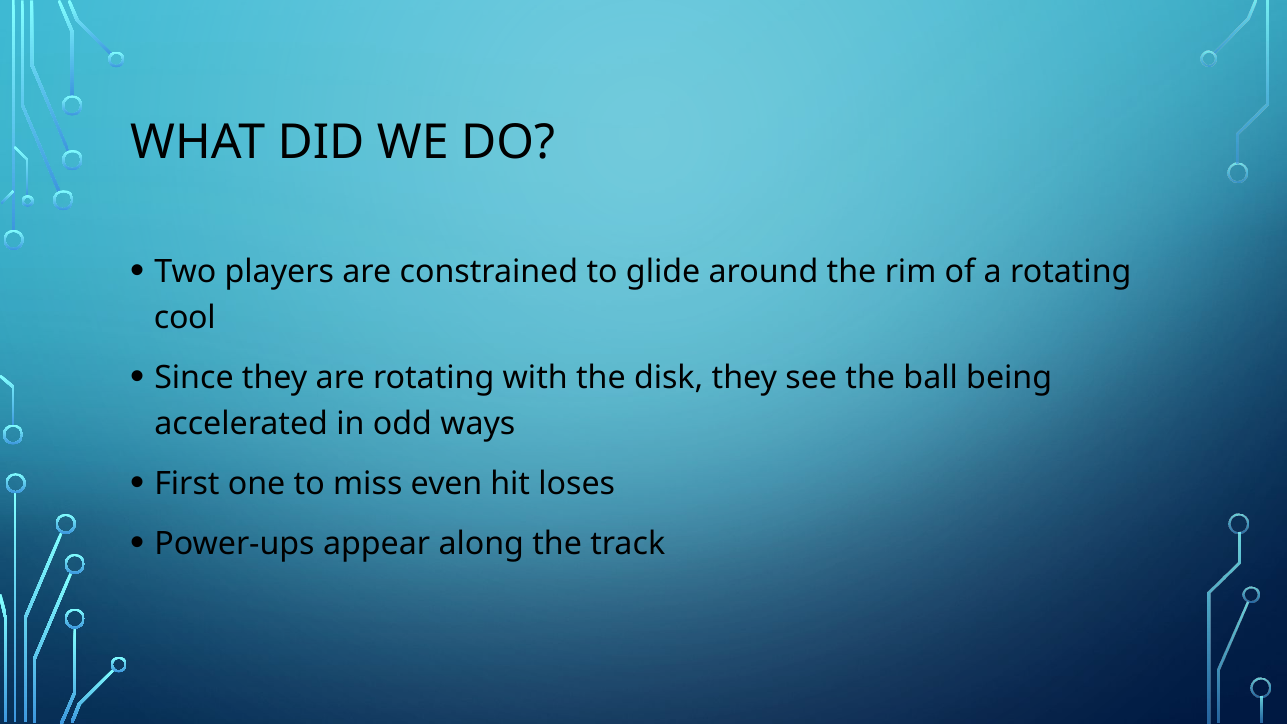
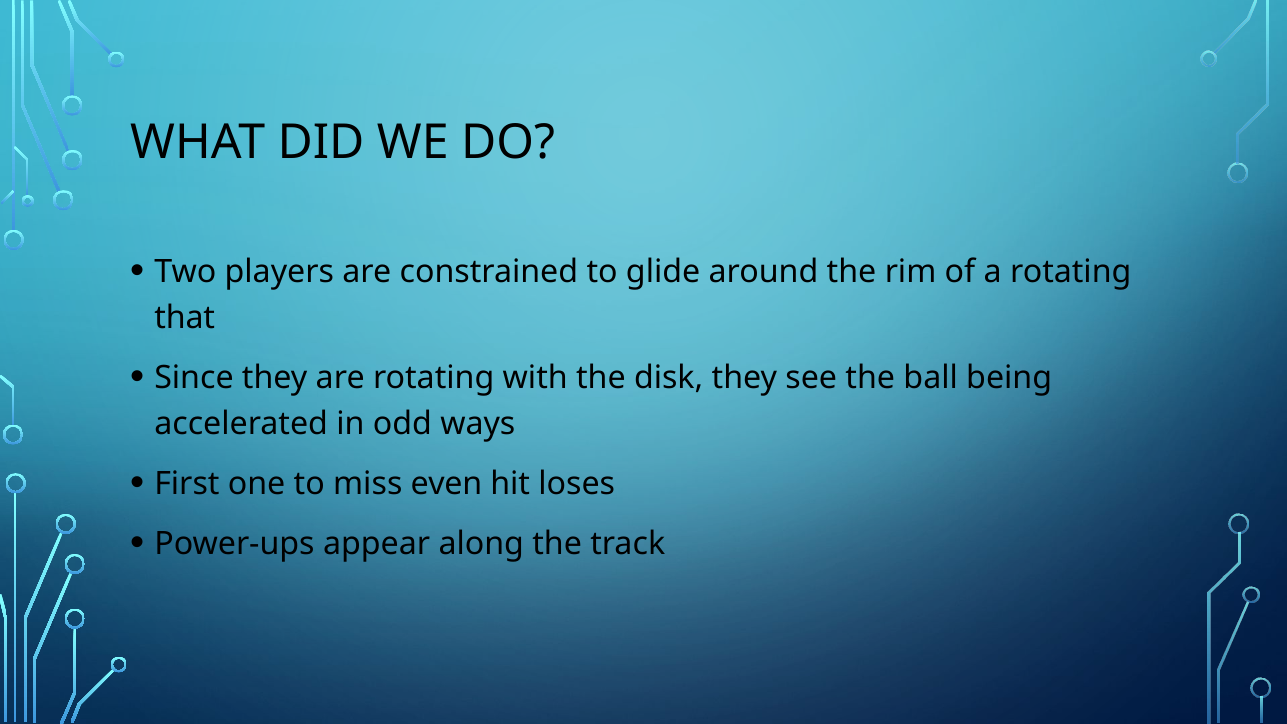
cool: cool -> that
